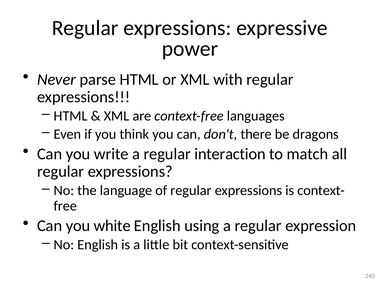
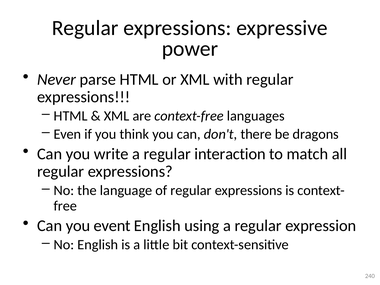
white: white -> event
